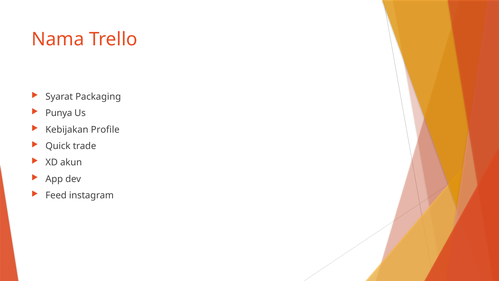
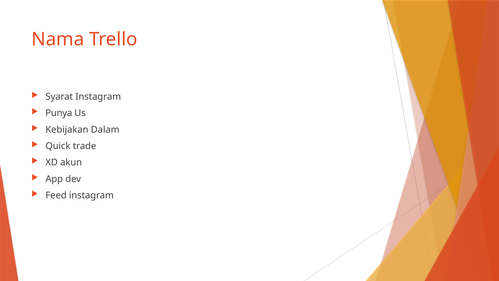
Syarat Packaging: Packaging -> Instagram
Profile: Profile -> Dalam
